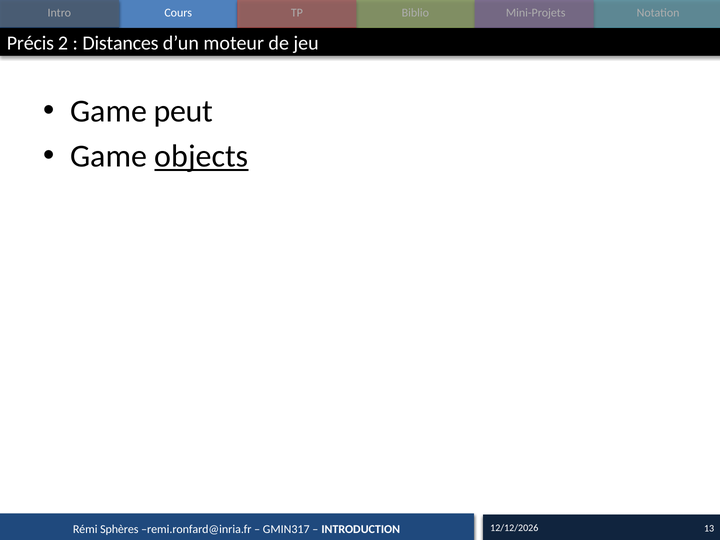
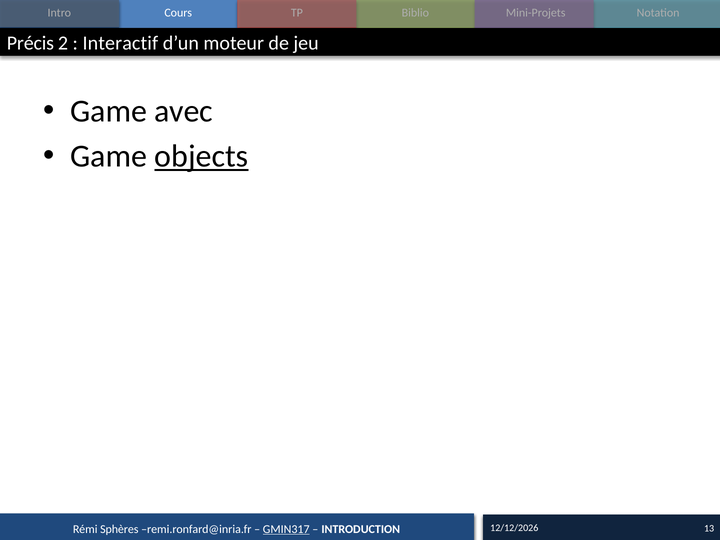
Distances: Distances -> Interactif
peut: peut -> avec
GMIN317 underline: none -> present
